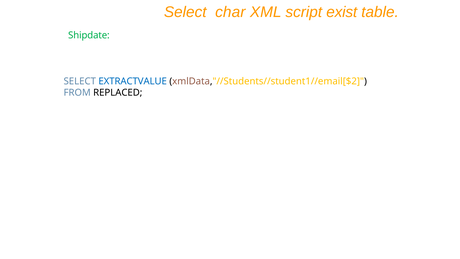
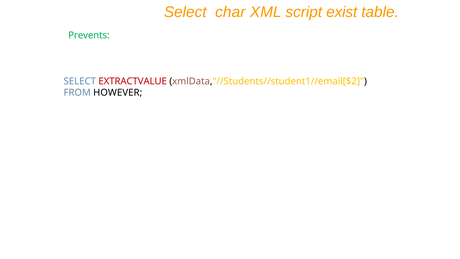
Shipdate: Shipdate -> Prevents
EXTRACTVALUE colour: blue -> red
REPLACED: REPLACED -> HOWEVER
